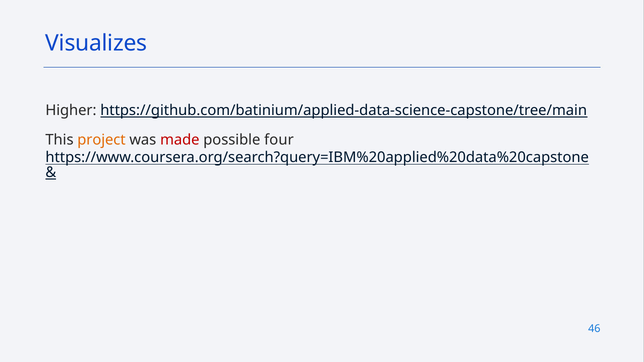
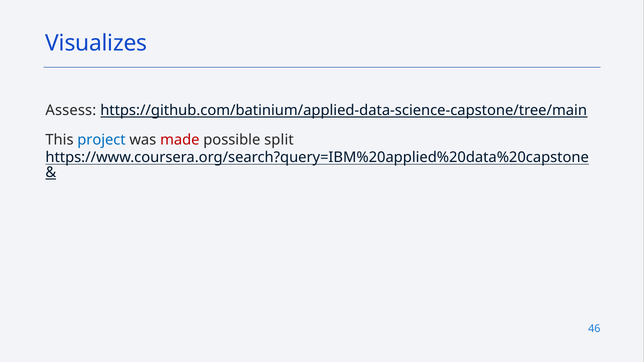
Higher: Higher -> Assess
project colour: orange -> blue
four: four -> split
